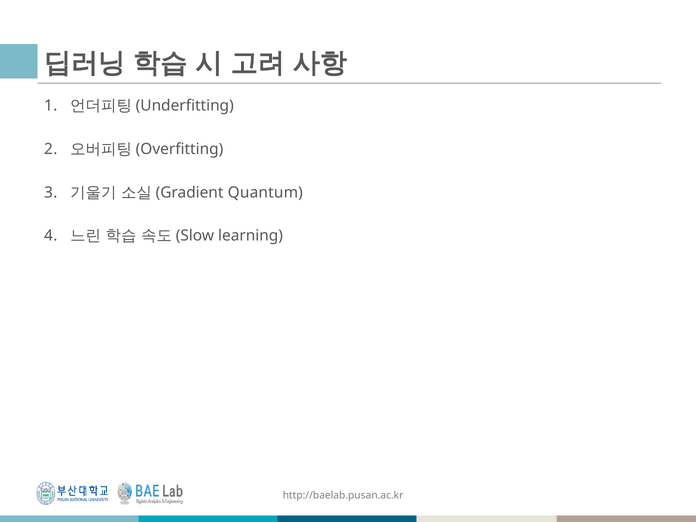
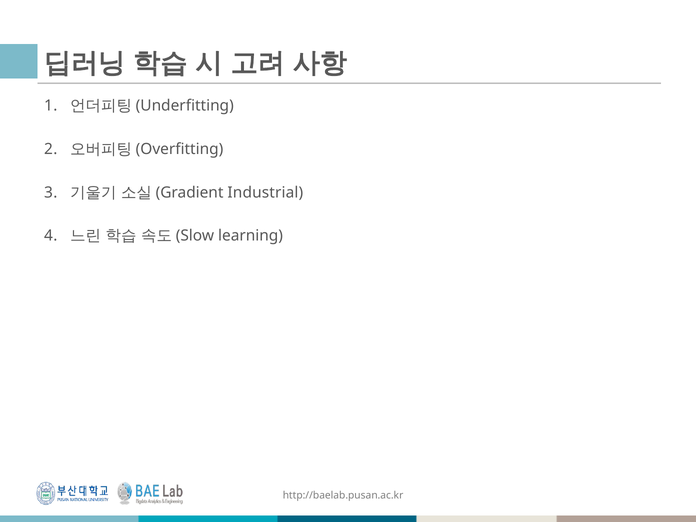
Quantum: Quantum -> Industrial
